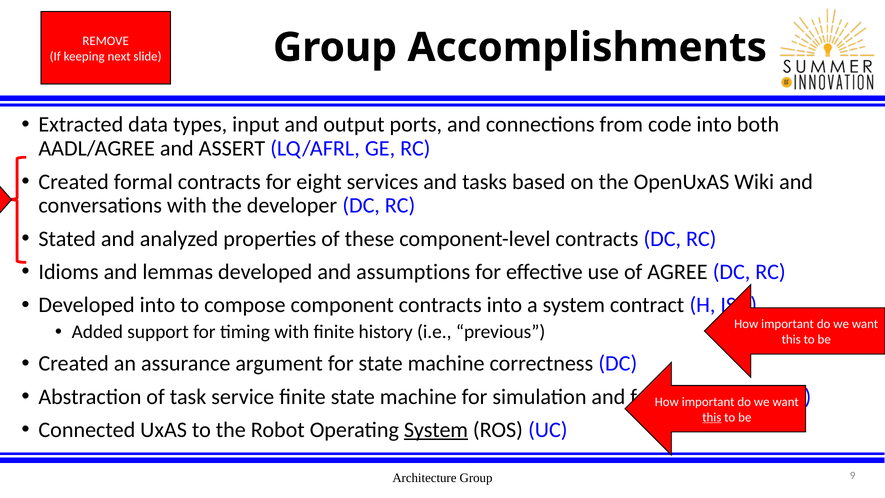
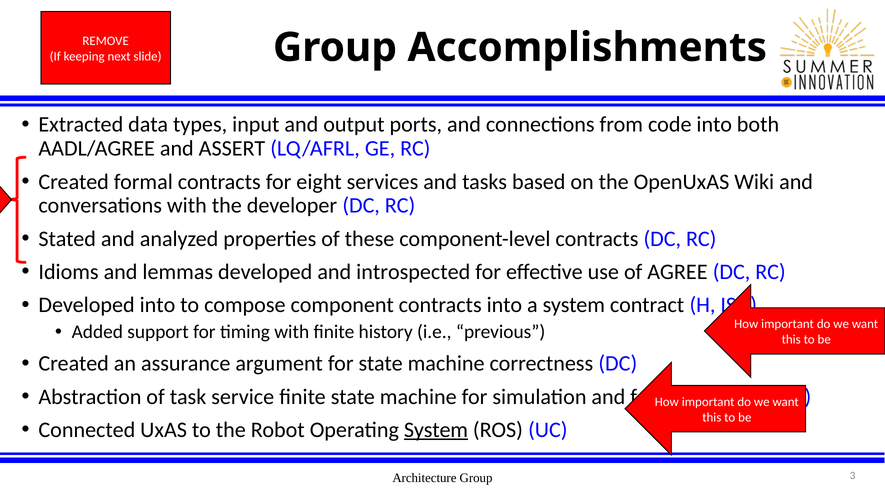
assumptions: assumptions -> introspected
this at (712, 417) underline: present -> none
9: 9 -> 3
